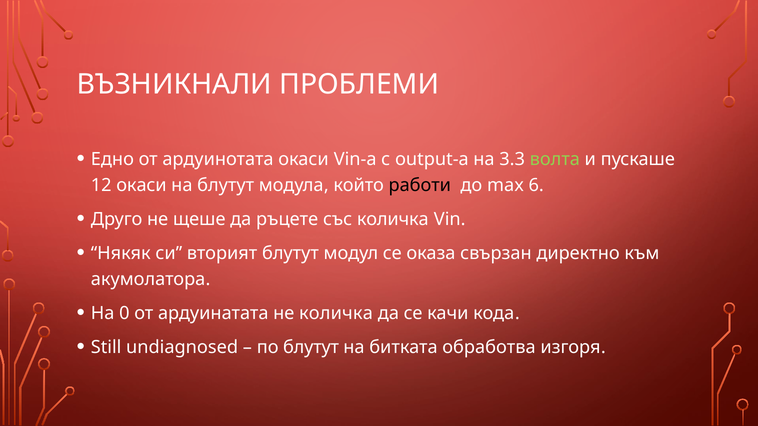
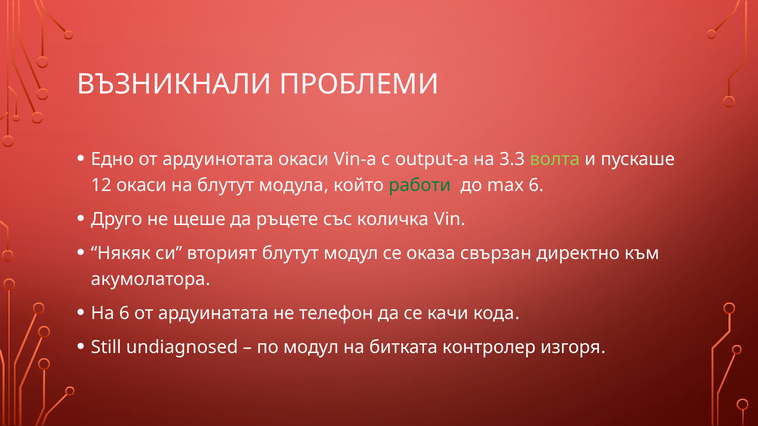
работи colour: black -> green
На 0: 0 -> 6
не количка: количка -> телефон
по блутут: блутут -> модул
обработва: обработва -> контролер
